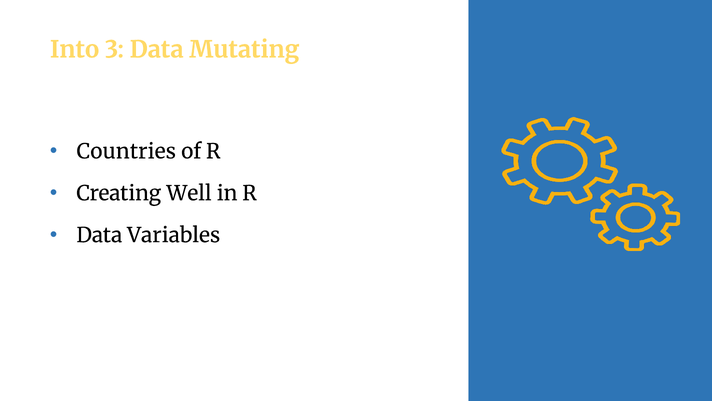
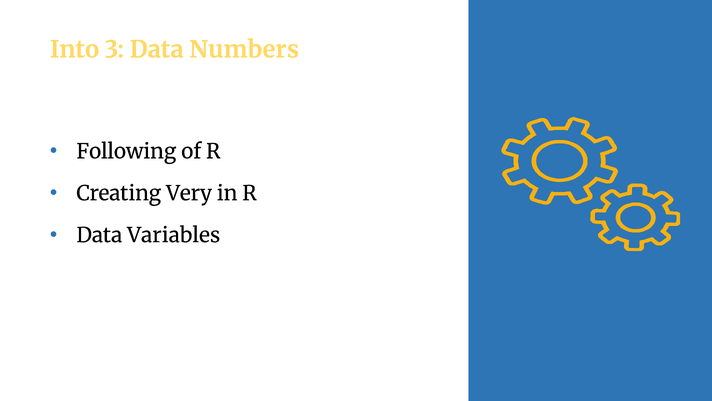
Mutating: Mutating -> Numbers
Countries: Countries -> Following
Well: Well -> Very
